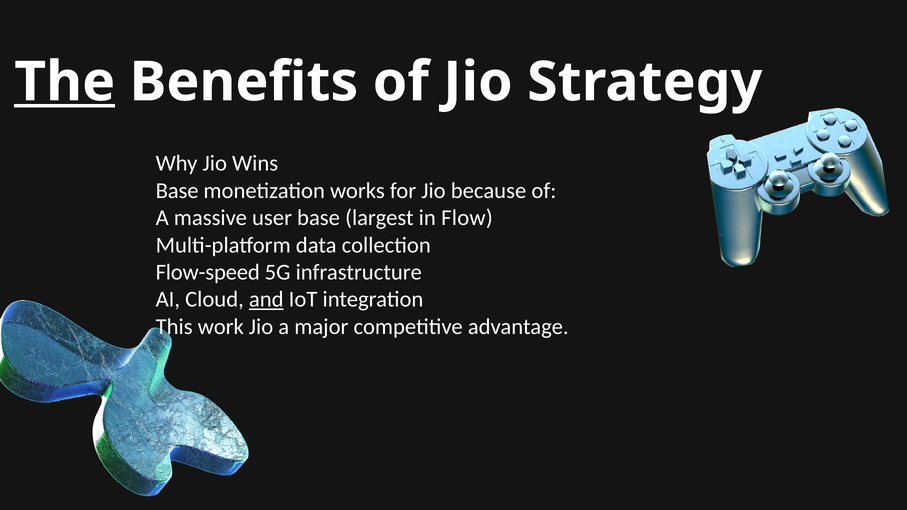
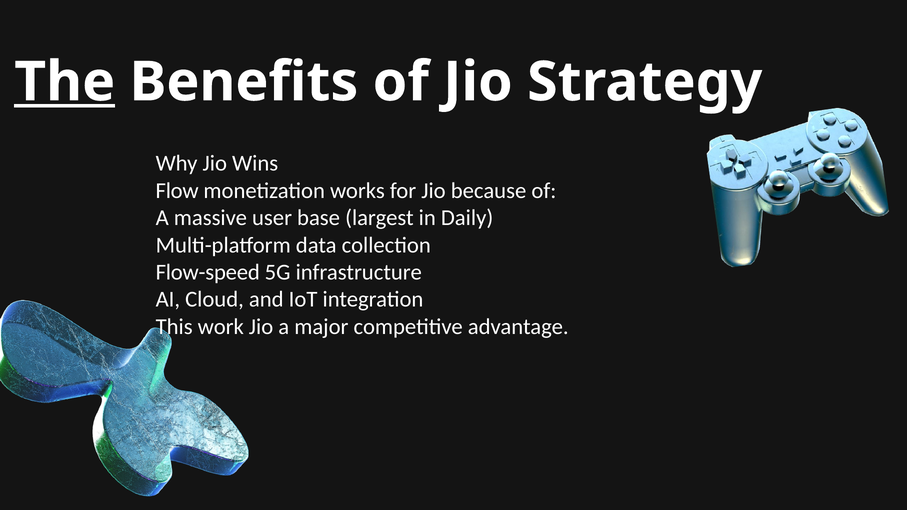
Base at (177, 191): Base -> Flow
Flow: Flow -> Daily
and underline: present -> none
